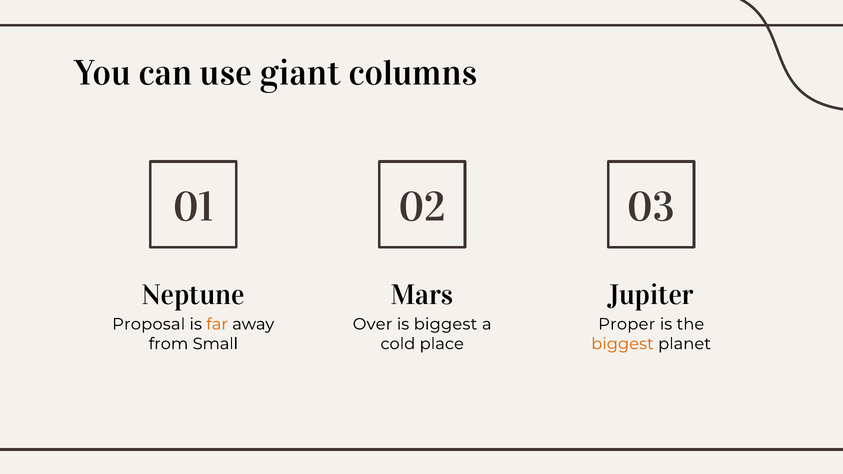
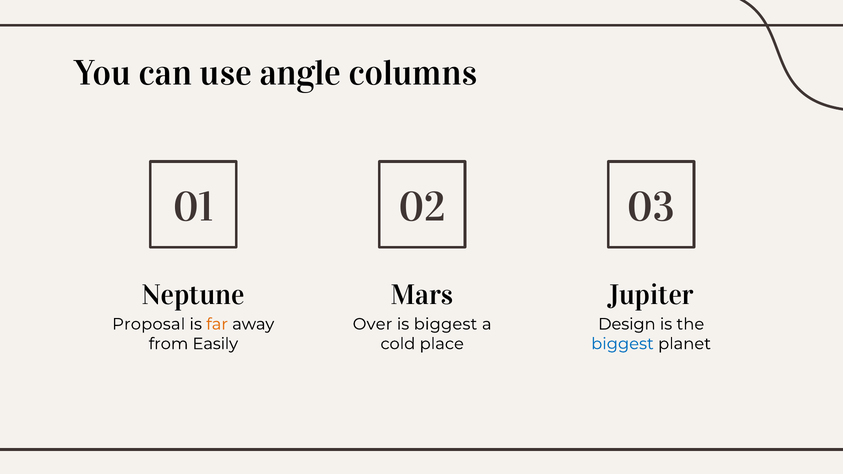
giant: giant -> angle
Proper: Proper -> Design
Small: Small -> Easily
biggest at (622, 344) colour: orange -> blue
